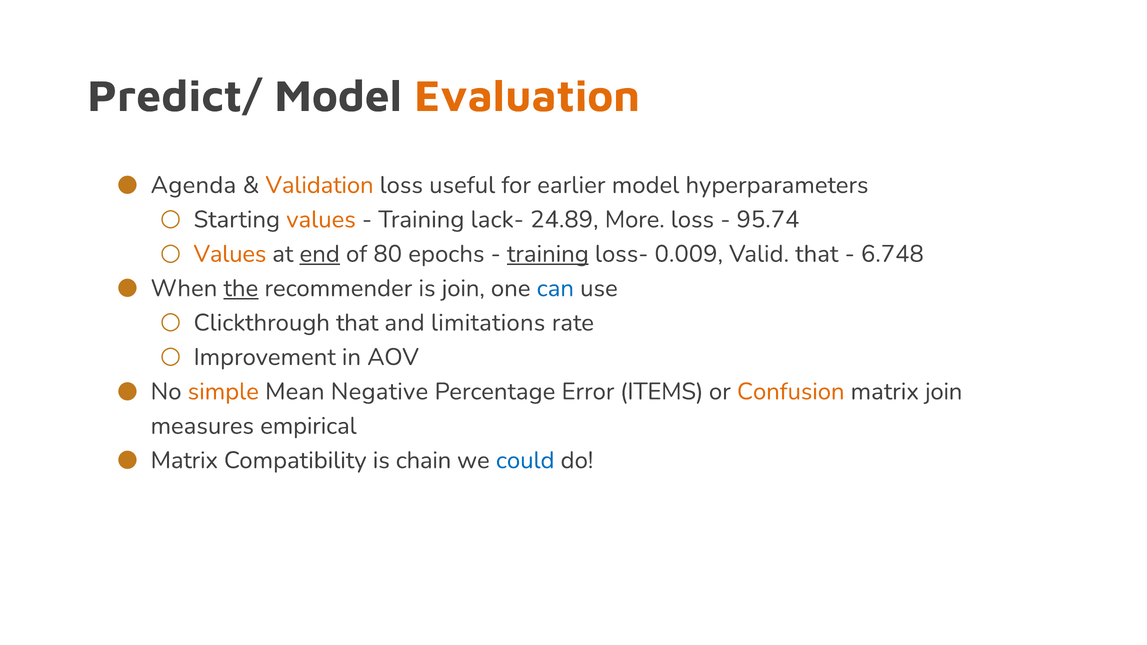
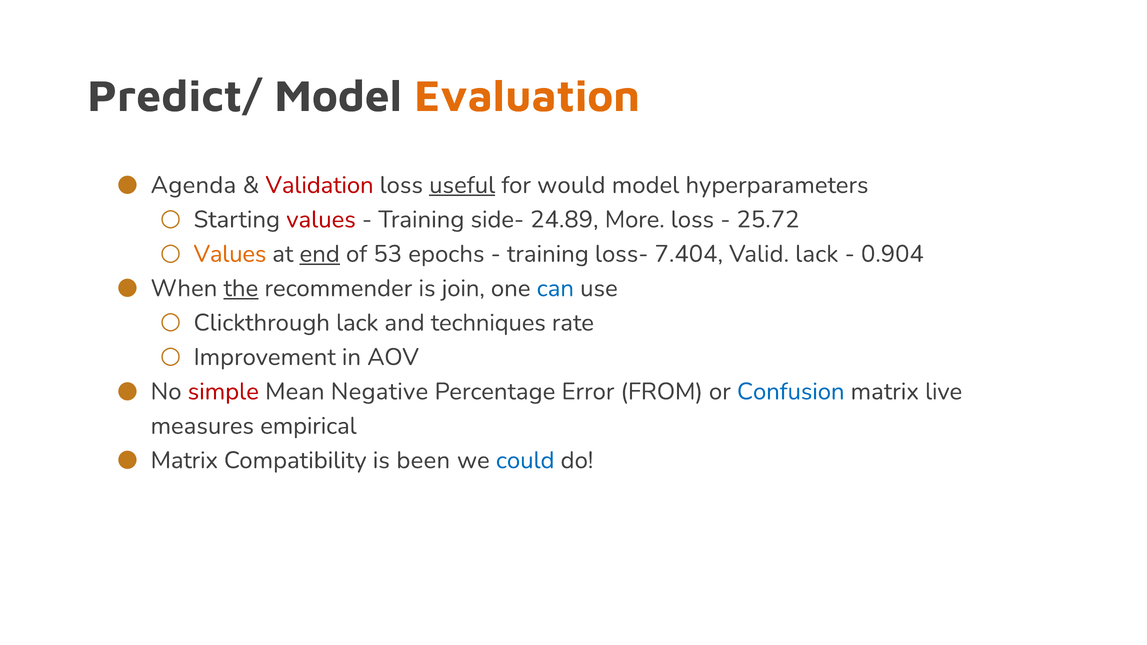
Validation colour: orange -> red
useful underline: none -> present
earlier: earlier -> would
values at (321, 220) colour: orange -> red
lack-: lack- -> side-
95.74: 95.74 -> 25.72
80: 80 -> 53
training at (548, 254) underline: present -> none
0.009: 0.009 -> 7.404
Valid that: that -> lack
6.748: 6.748 -> 0.904
Clickthrough that: that -> lack
limitations: limitations -> techniques
simple colour: orange -> red
ITEMS: ITEMS -> FROM
Confusion colour: orange -> blue
matrix join: join -> live
chain: chain -> been
